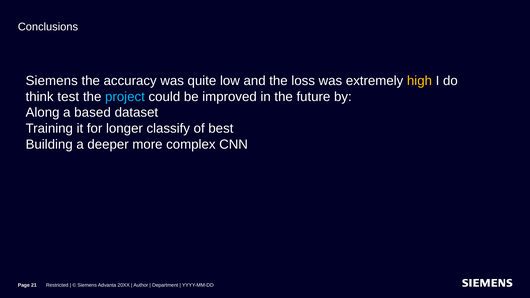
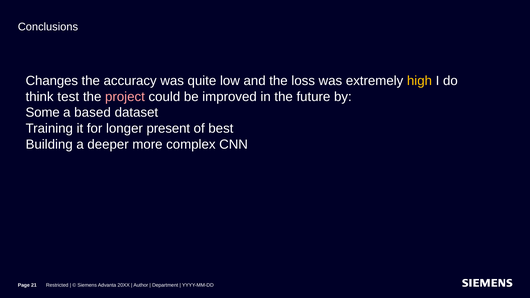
Siemens at (52, 81): Siemens -> Changes
project colour: light blue -> pink
Along: Along -> Some
classify: classify -> present
